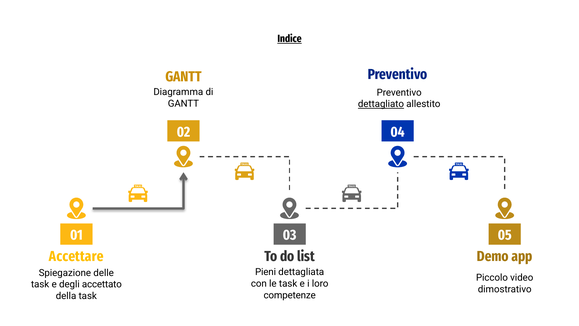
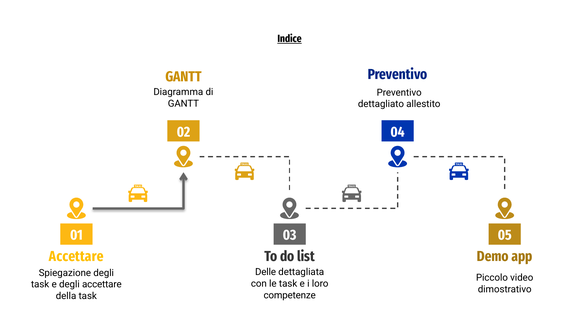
dettagliato underline: present -> none
Pieni: Pieni -> Delle
Spiegazione delle: delle -> degli
degli accettato: accettato -> accettare
